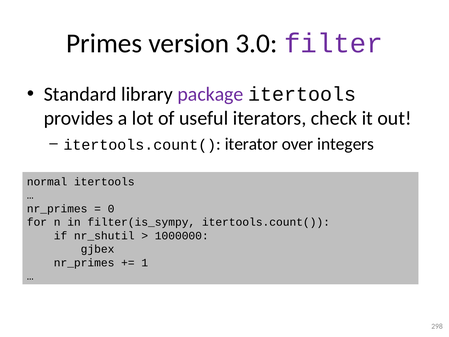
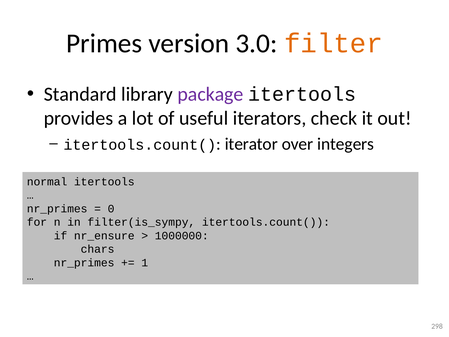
filter colour: purple -> orange
nr_shutil: nr_shutil -> nr_ensure
gjbex: gjbex -> chars
